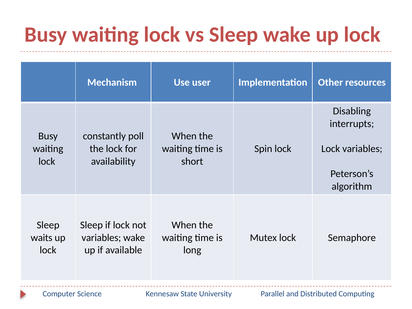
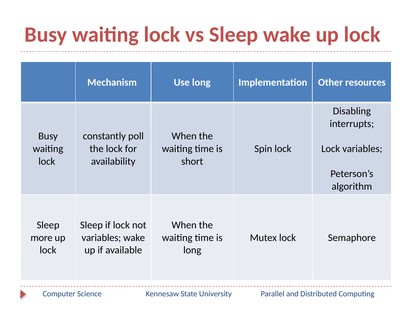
Use user: user -> long
waits: waits -> more
